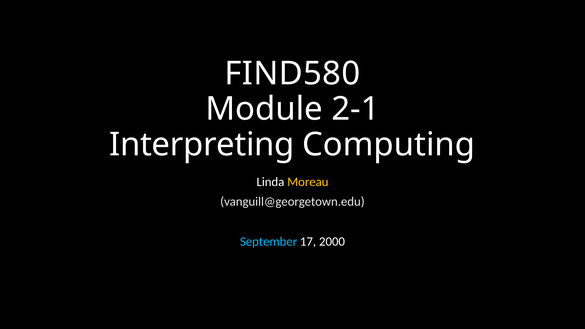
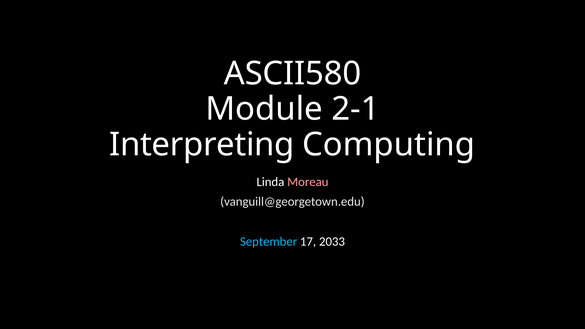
FIND580: FIND580 -> ASCII580
Moreau colour: yellow -> pink
2000: 2000 -> 2033
